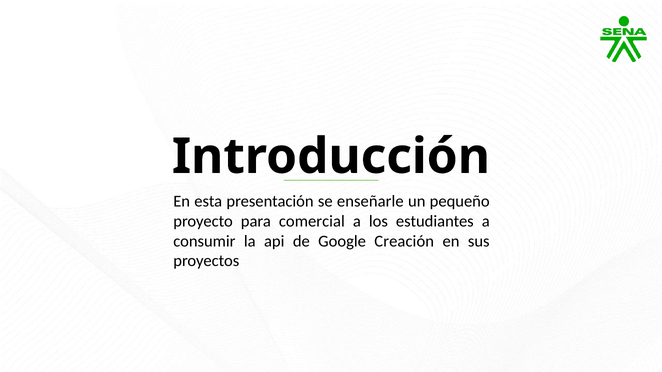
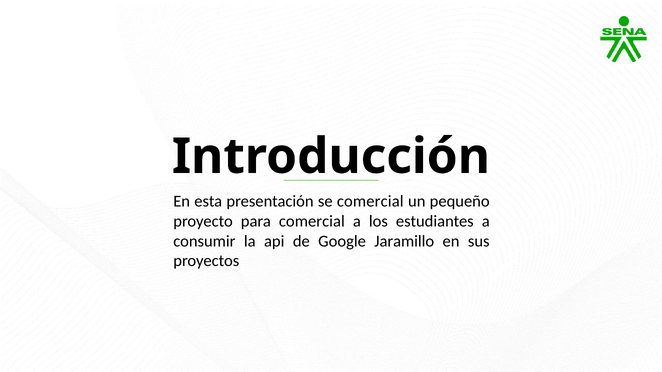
se enseñarle: enseñarle -> comercial
Creación: Creación -> Jaramillo
